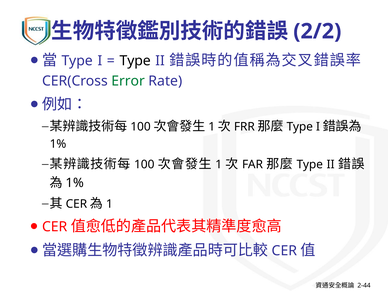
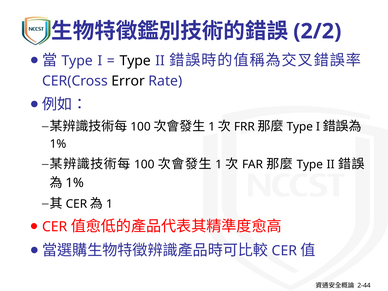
Error colour: green -> black
